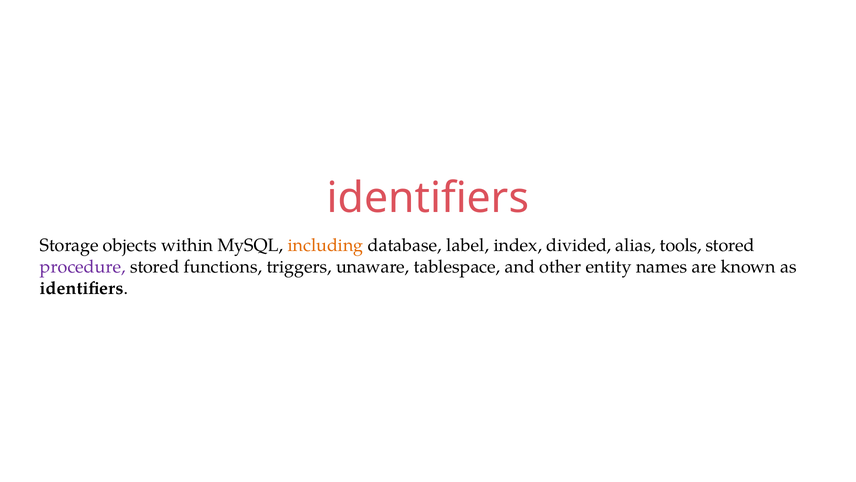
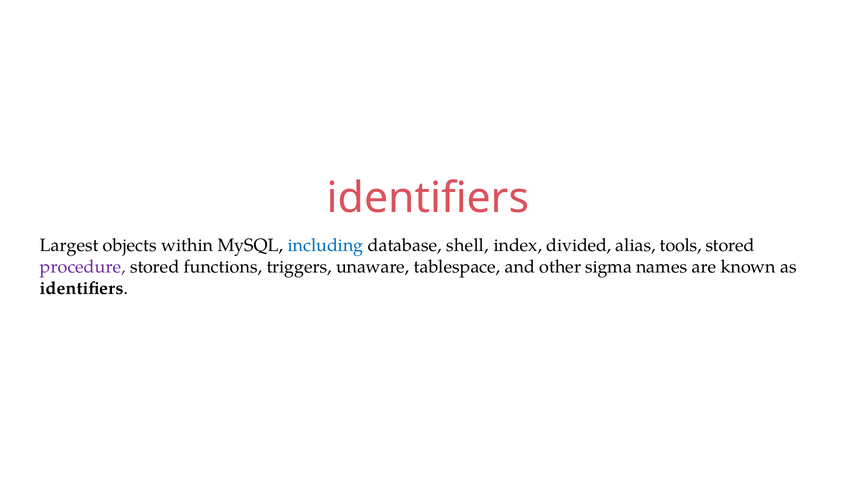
Storage: Storage -> Largest
including colour: orange -> blue
label: label -> shell
entity: entity -> sigma
